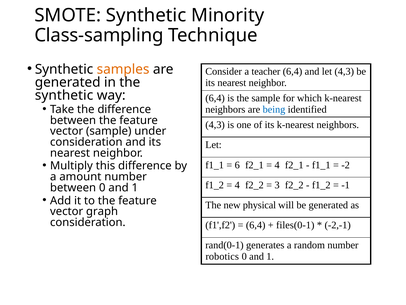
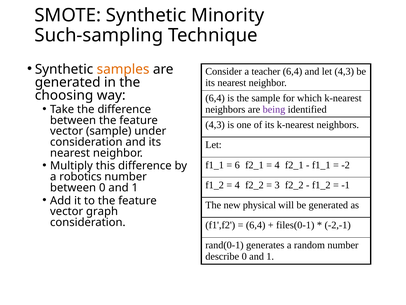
Class-sampling: Class-sampling -> Such-sampling
synthetic at (64, 95): synthetic -> choosing
being colour: blue -> purple
amount: amount -> robotics
robotics: robotics -> describe
